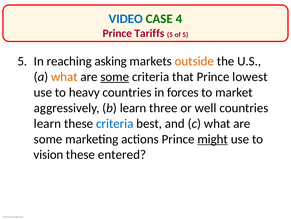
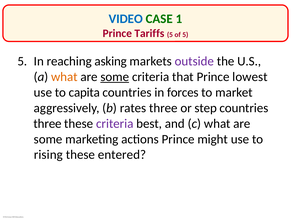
4: 4 -> 1
outside colour: orange -> purple
heavy: heavy -> capita
b learn: learn -> rates
well: well -> step
learn at (47, 123): learn -> three
criteria at (115, 123) colour: blue -> purple
might underline: present -> none
vision: vision -> rising
